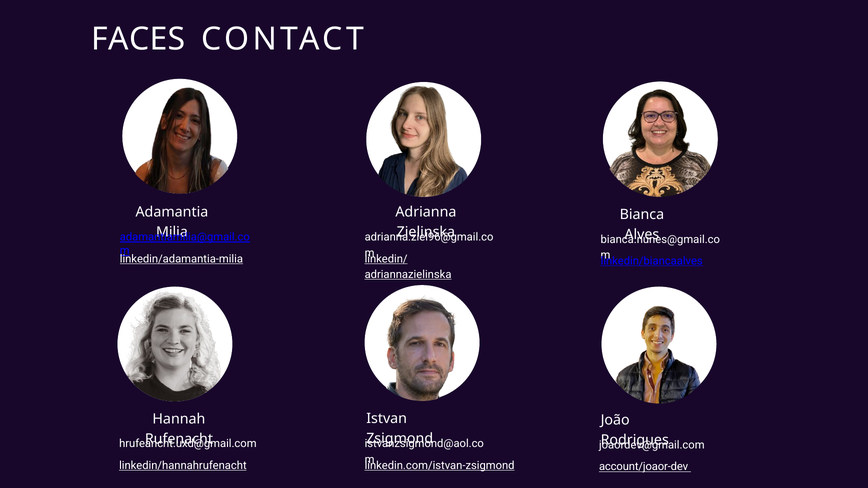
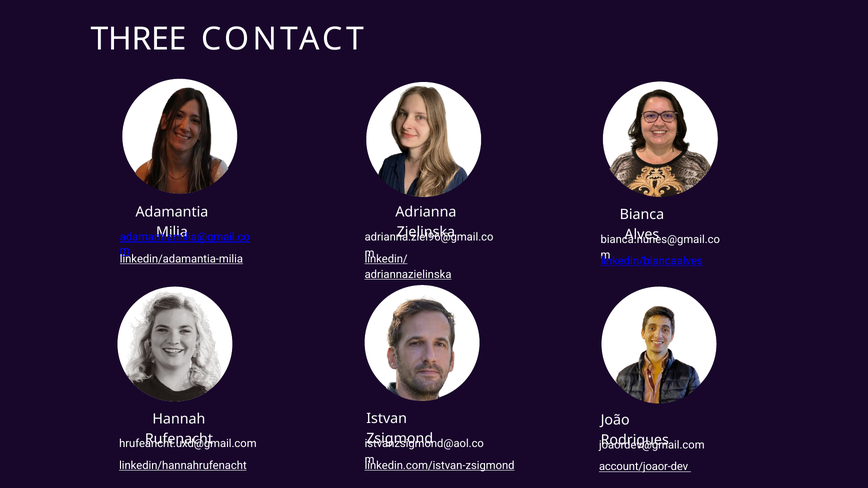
FACES: FACES -> THREE
